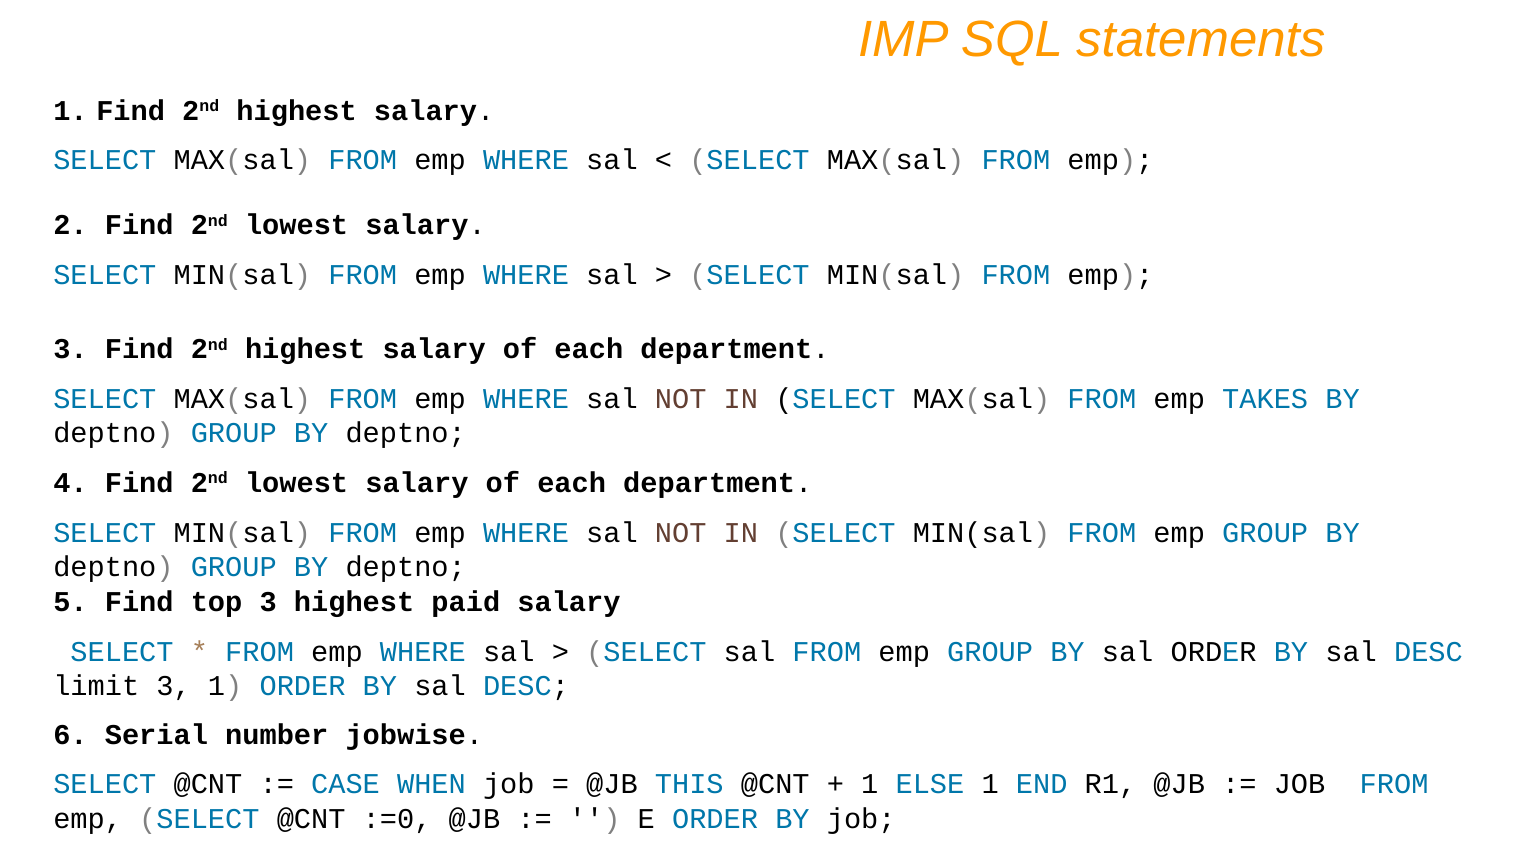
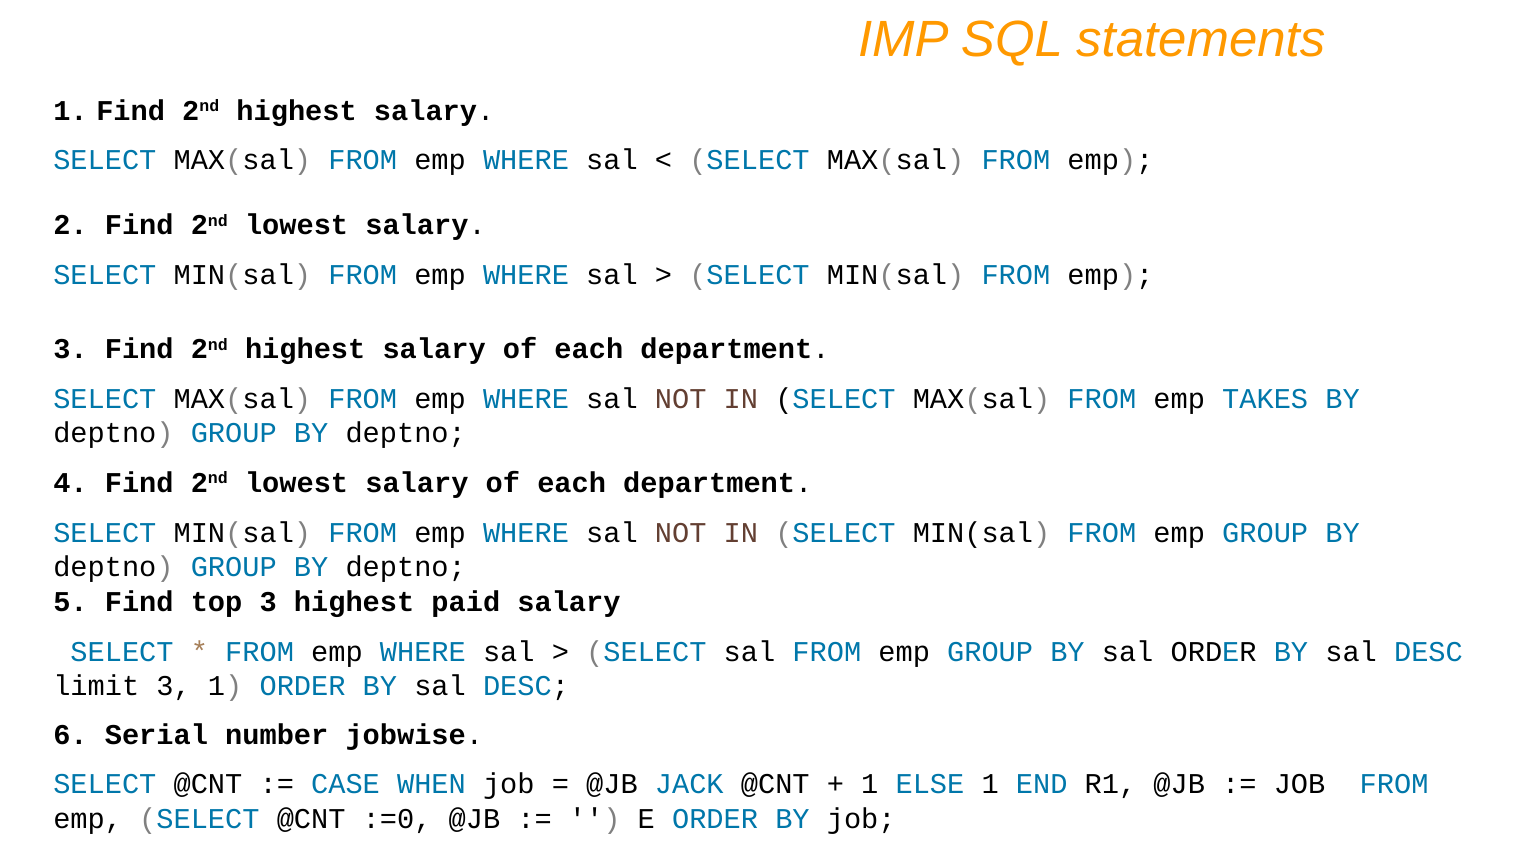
THIS: THIS -> JACK
